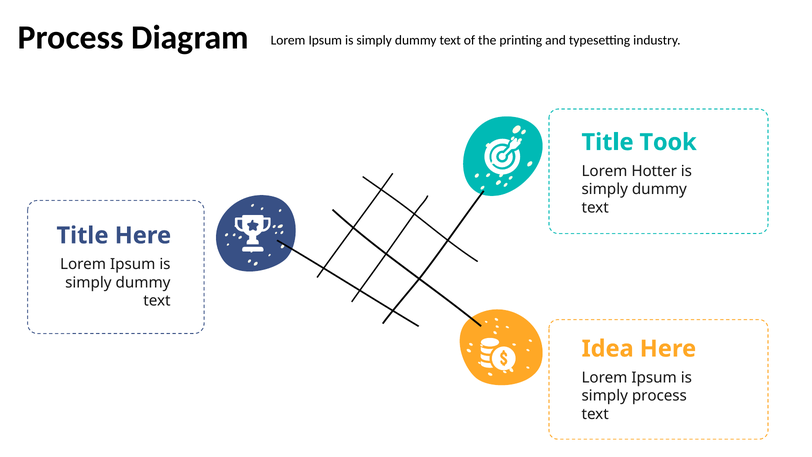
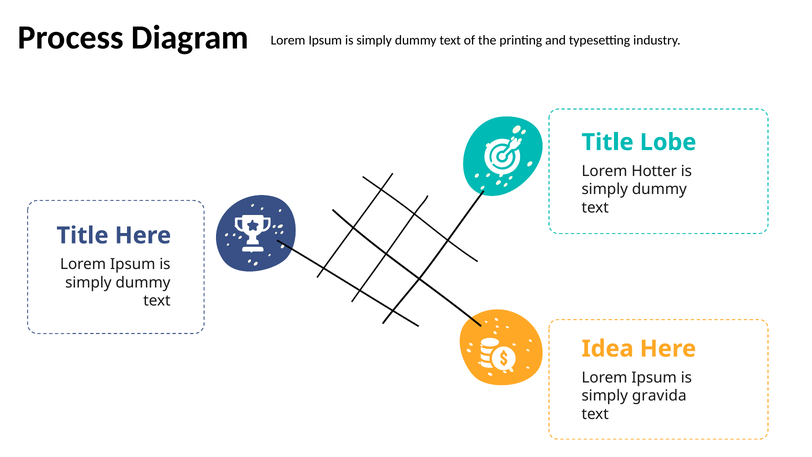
Took: Took -> Lobe
simply process: process -> gravida
